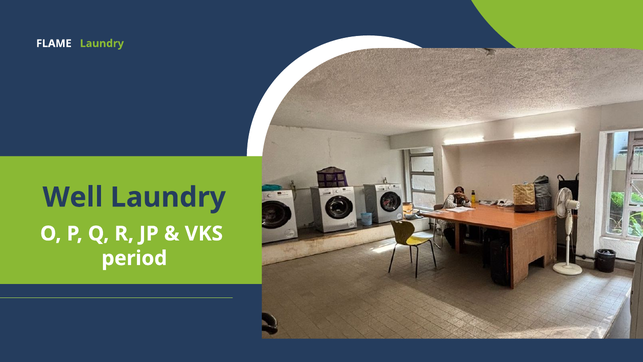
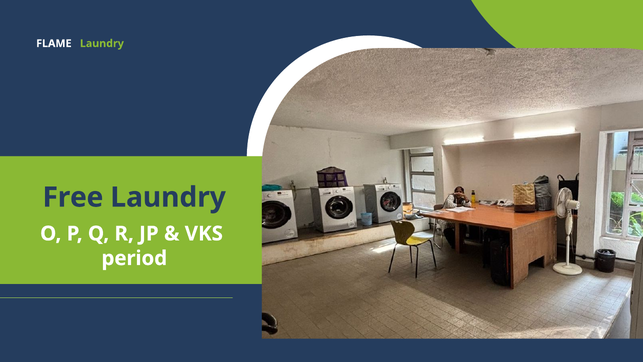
Well: Well -> Free
